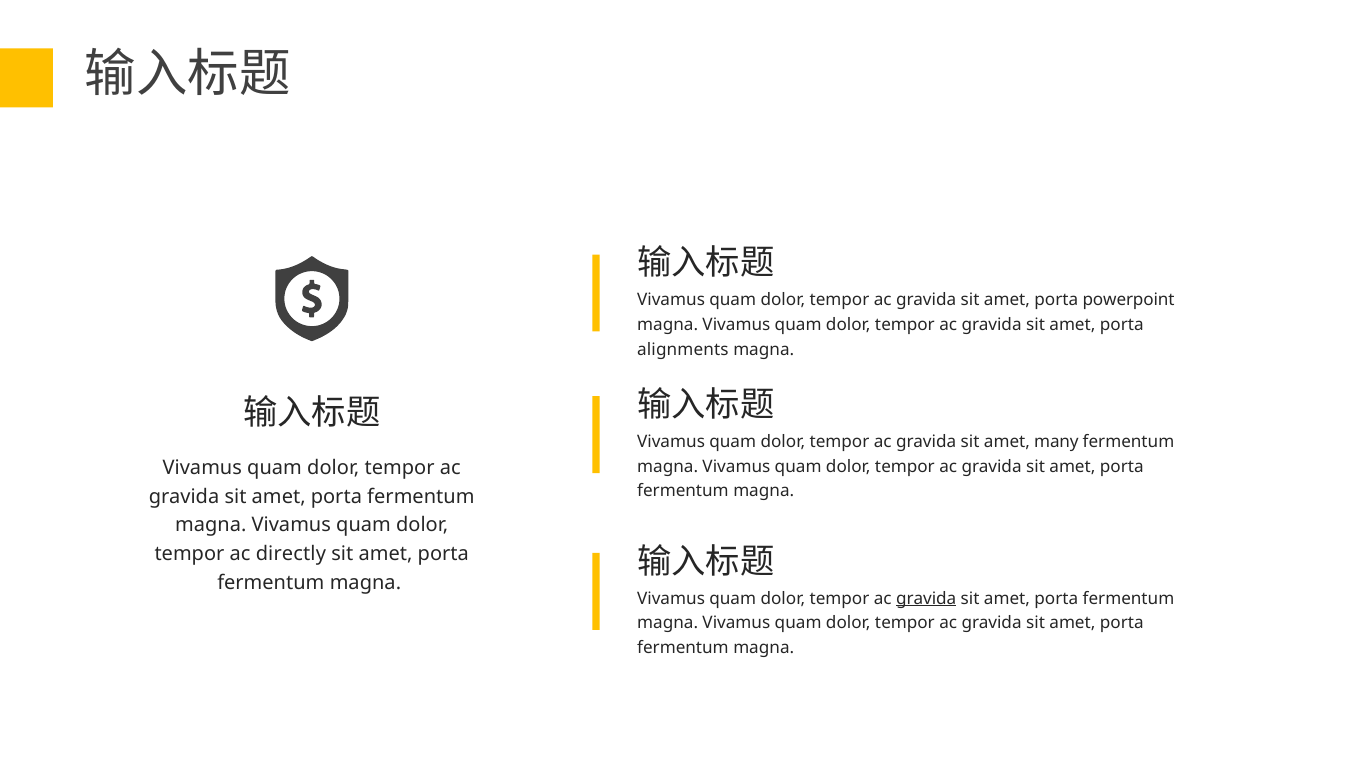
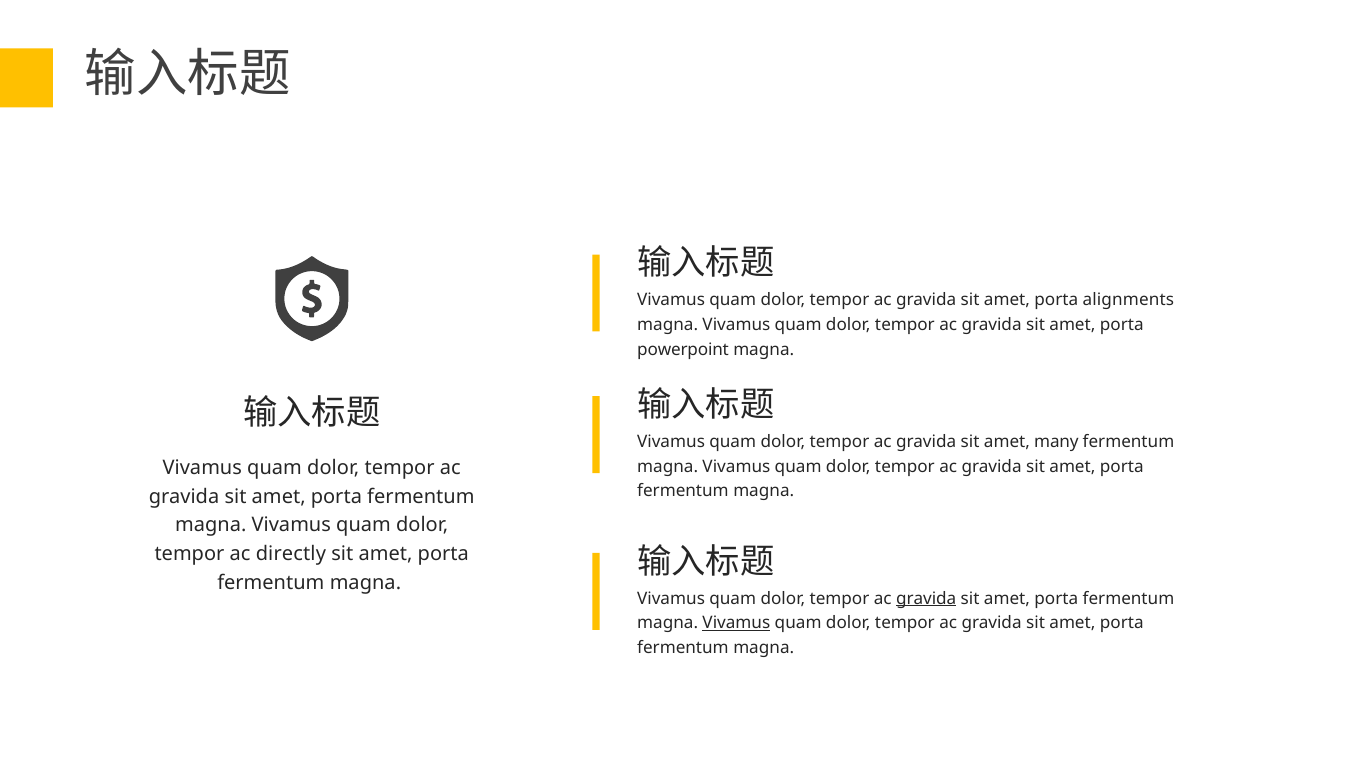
powerpoint: powerpoint -> alignments
alignments: alignments -> powerpoint
Vivamus at (736, 623) underline: none -> present
